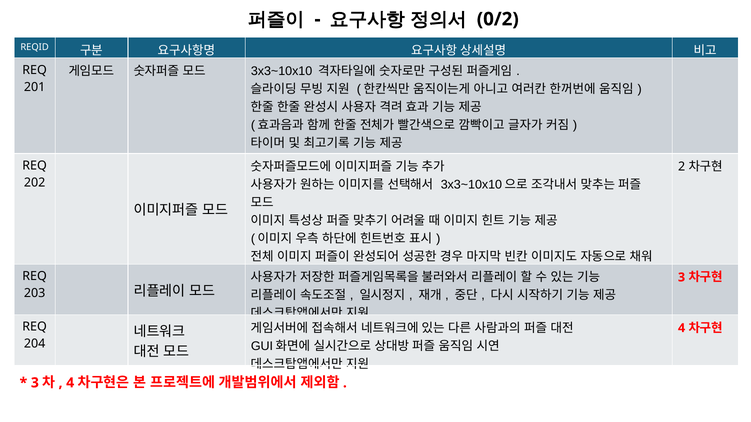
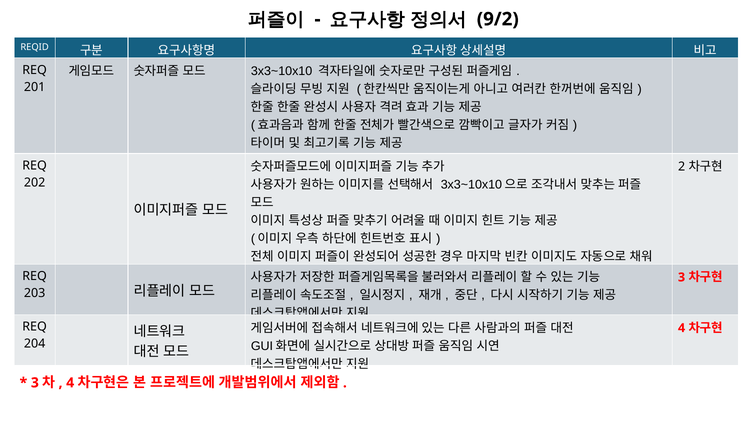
0/2: 0/2 -> 9/2
